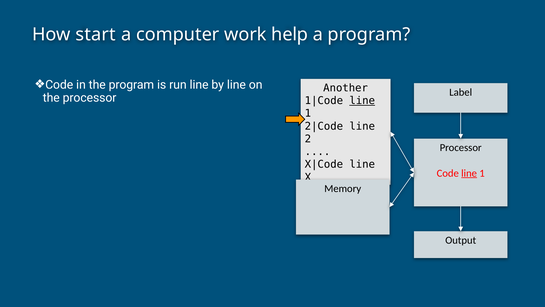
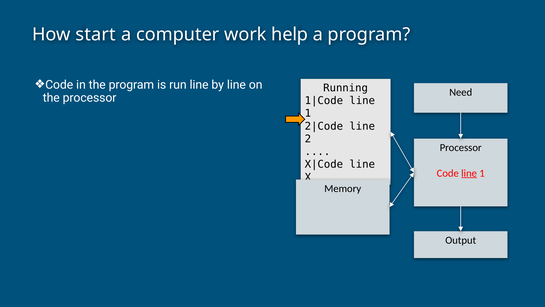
Another: Another -> Running
Label: Label -> Need
line at (362, 101) underline: present -> none
